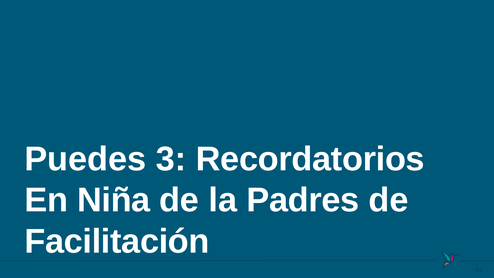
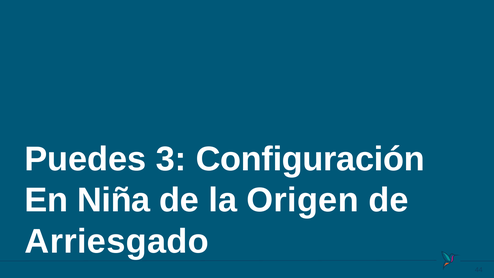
Recordatorios: Recordatorios -> Configuración
Padres: Padres -> Origen
Facilitación: Facilitación -> Arriesgado
